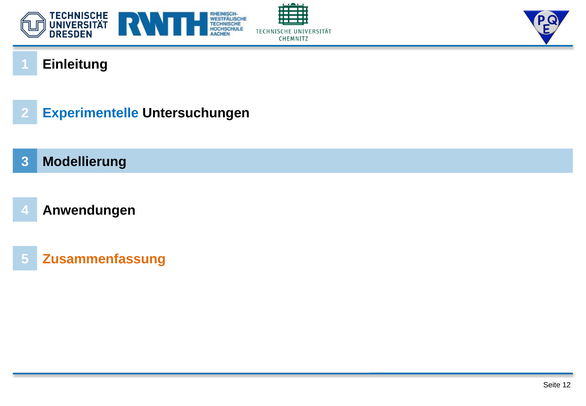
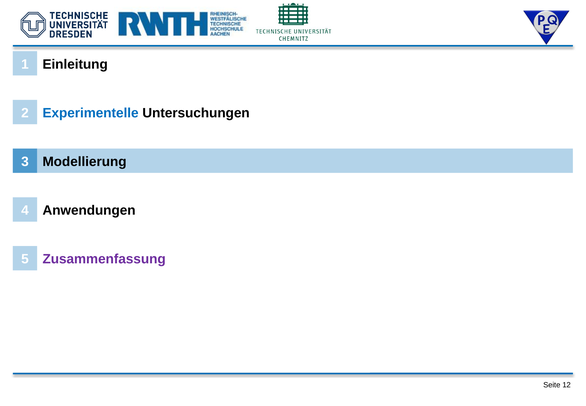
Zusammenfassung colour: orange -> purple
